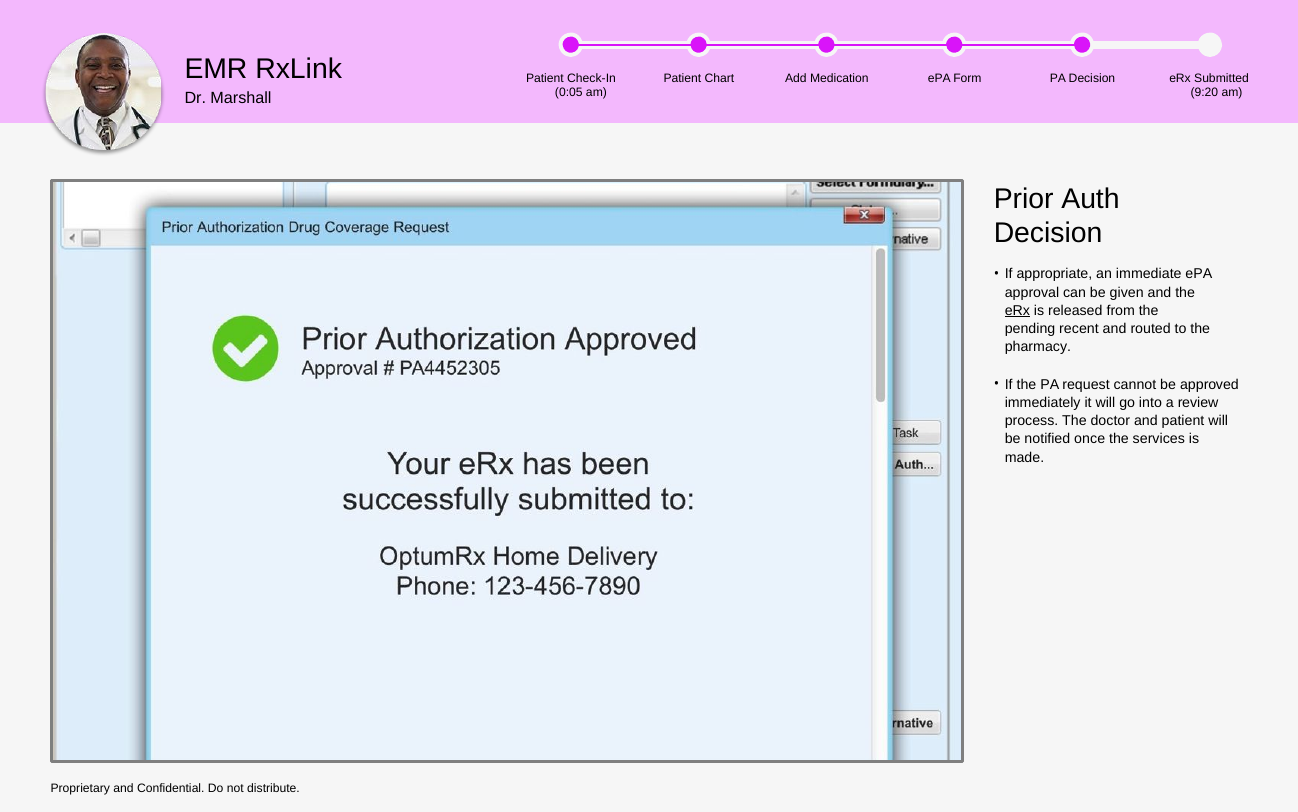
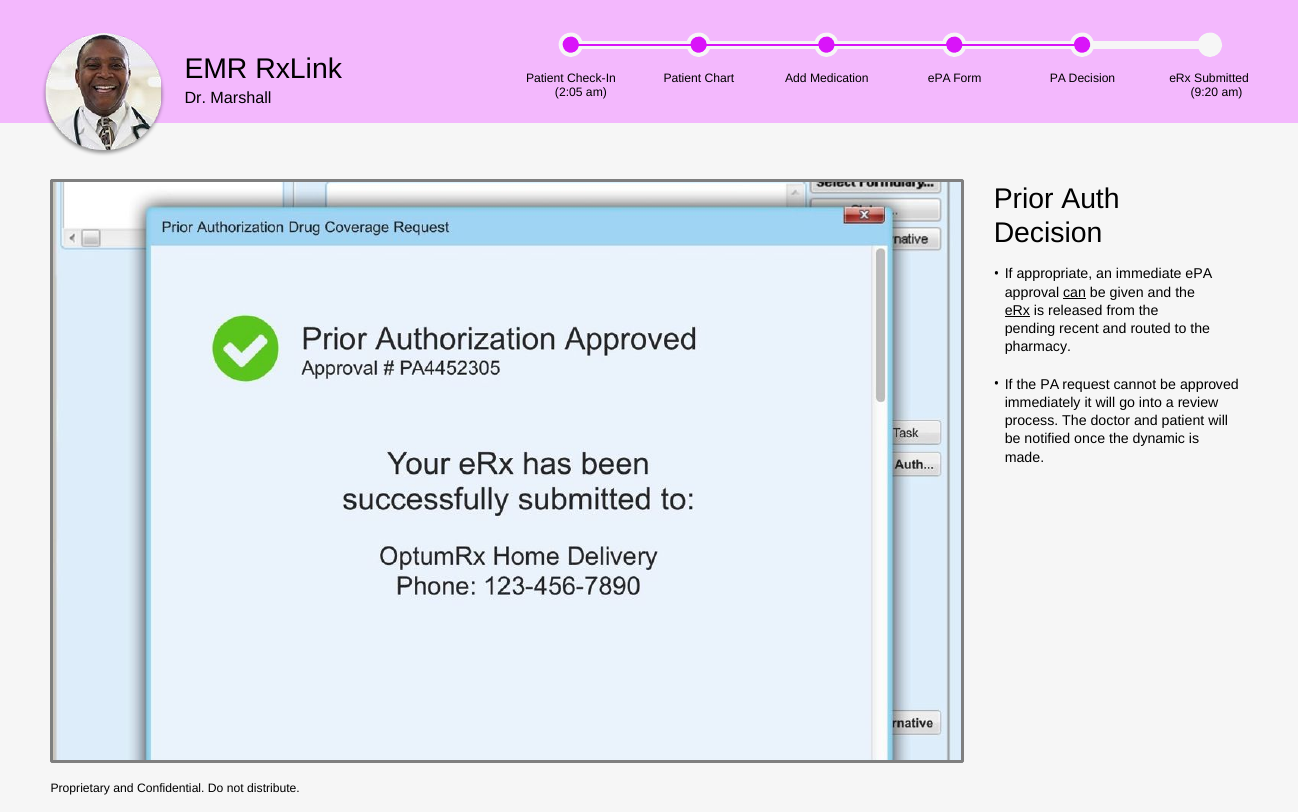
0:05: 0:05 -> 2:05
can underline: none -> present
services: services -> dynamic
